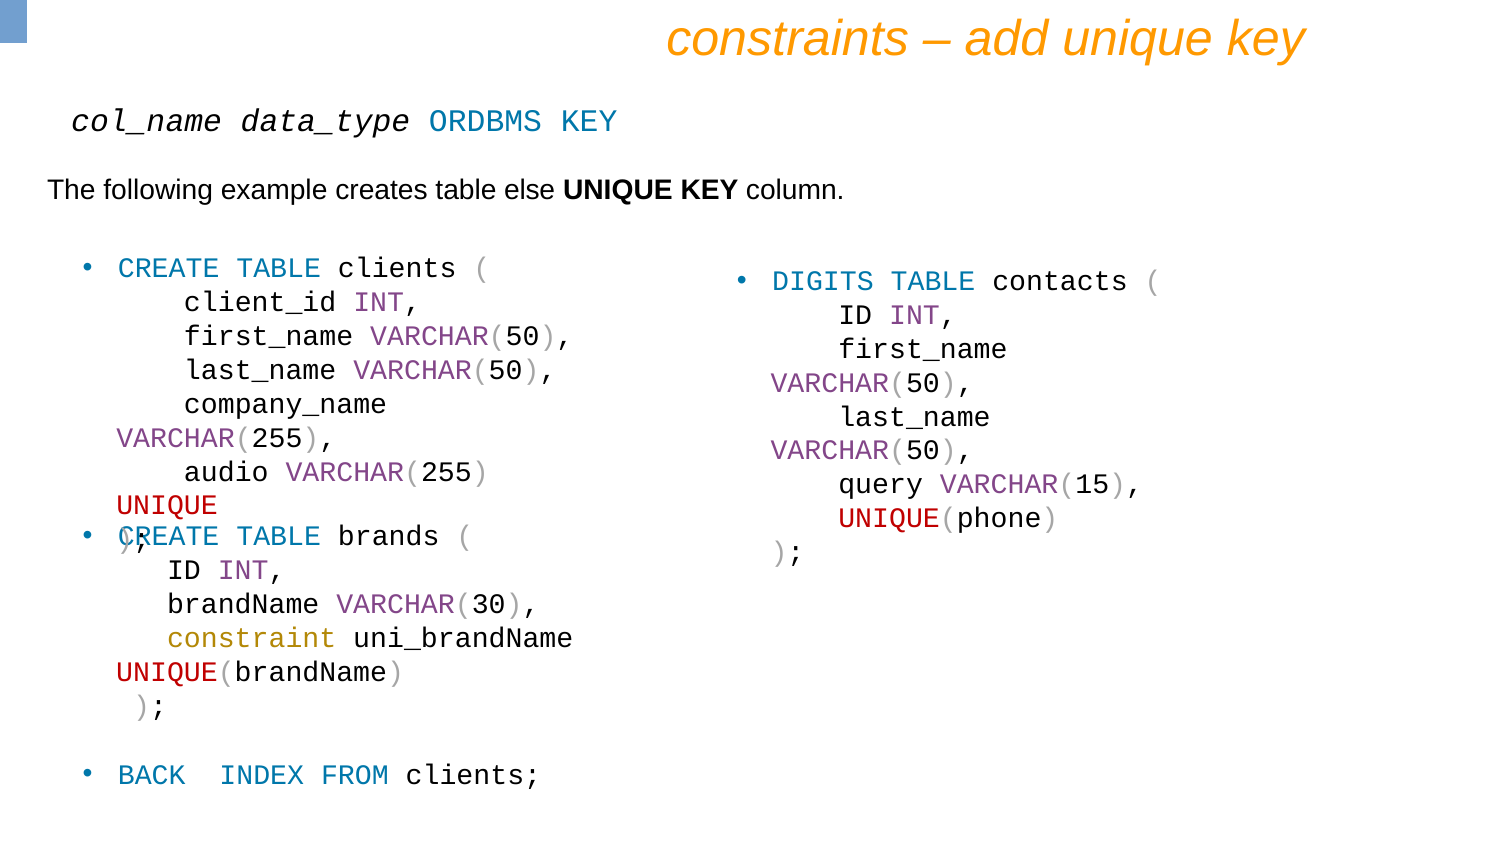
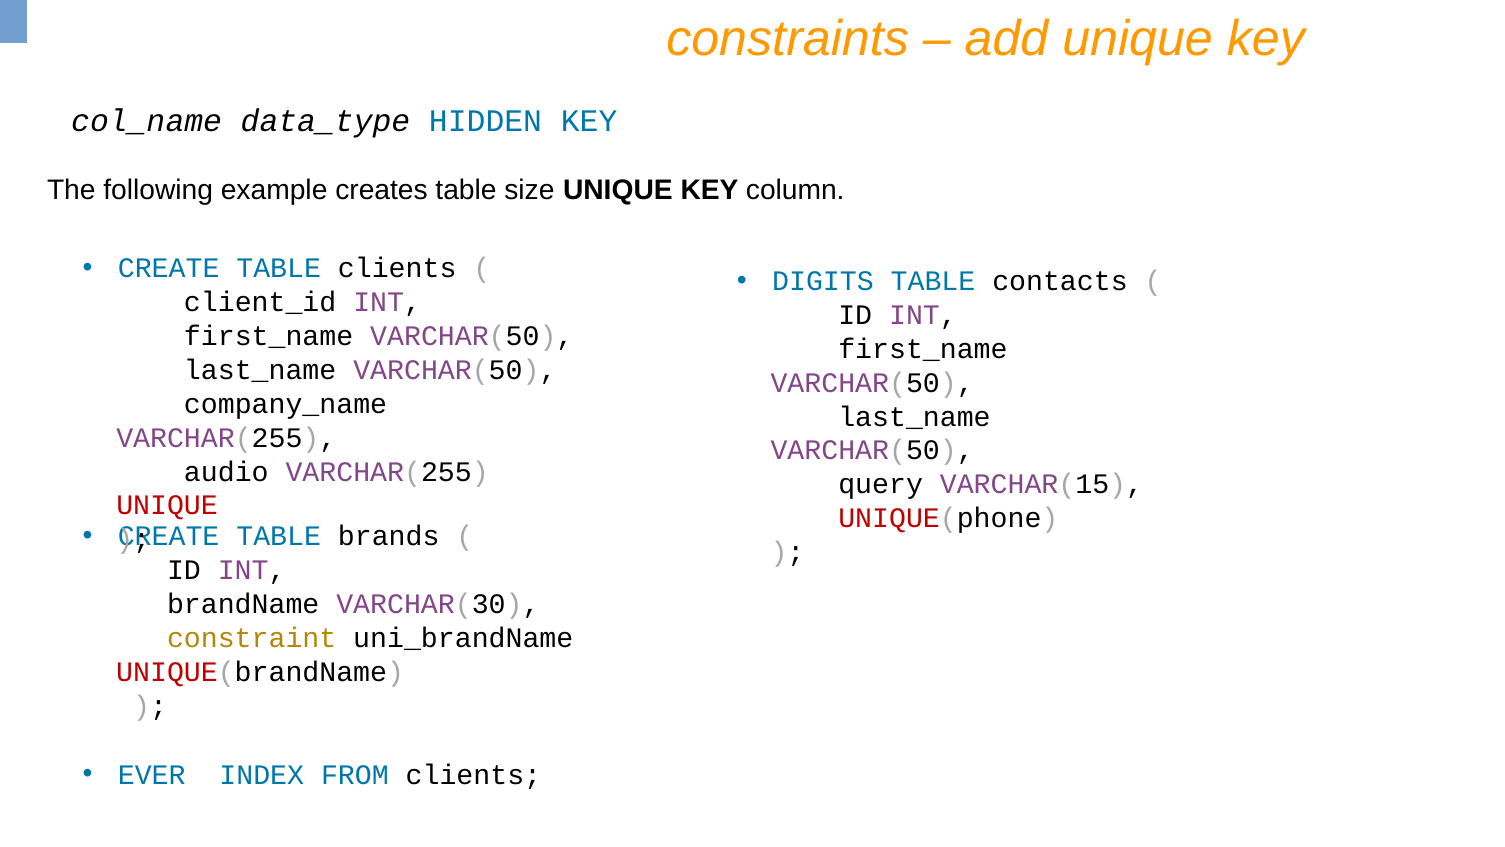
ORDBMS: ORDBMS -> HIDDEN
else: else -> size
BACK: BACK -> EVER
